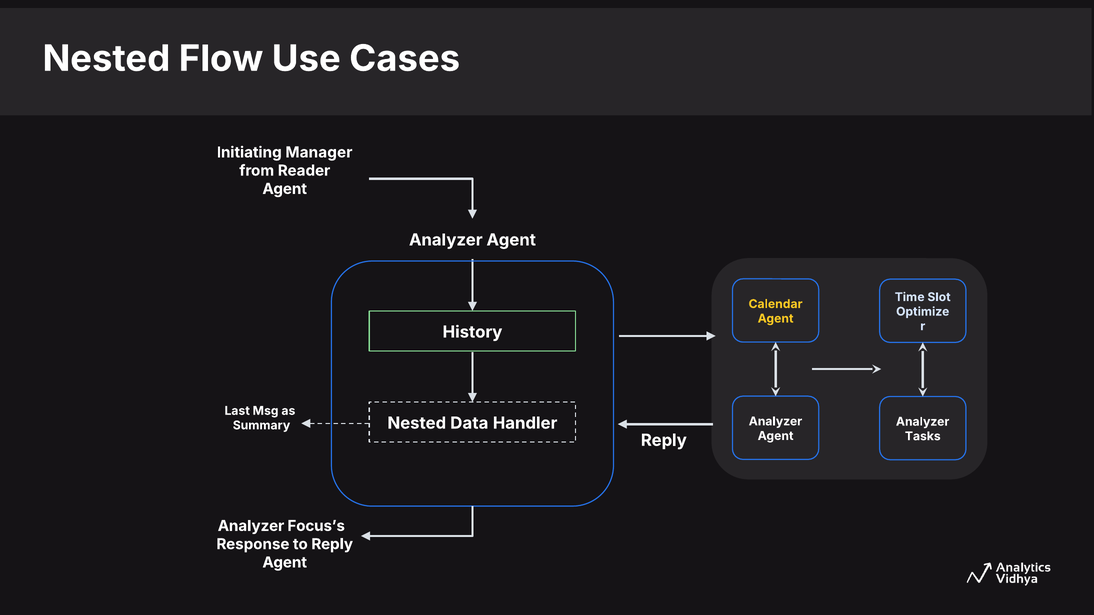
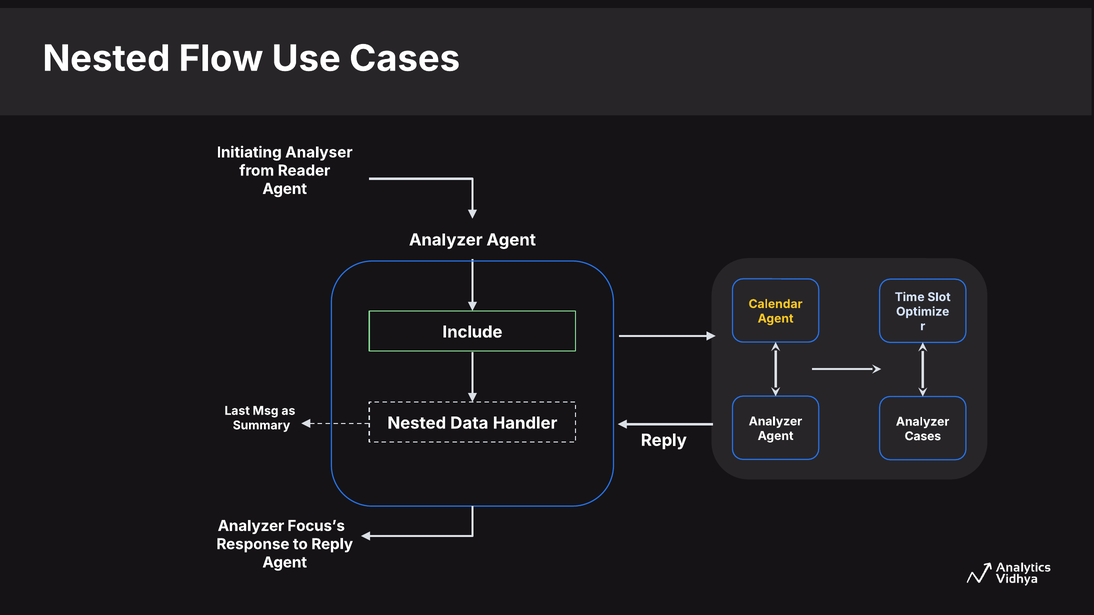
Manager: Manager -> Analyser
History: History -> Include
Tasks at (923, 437): Tasks -> Cases
